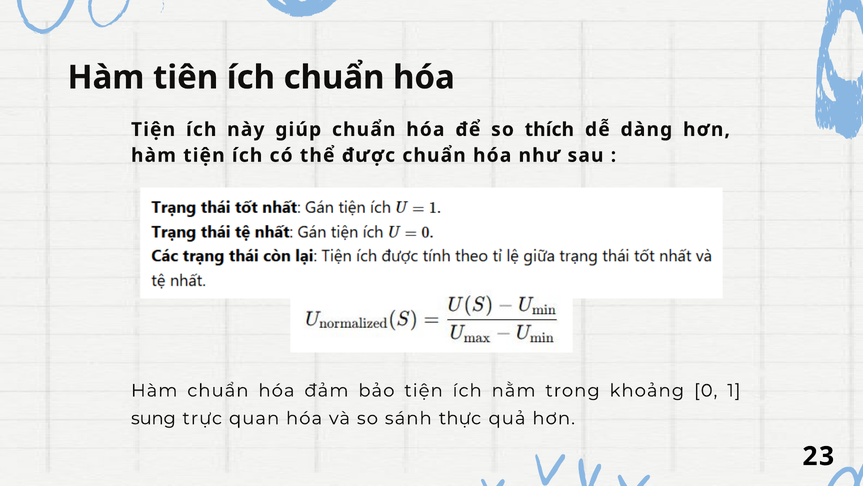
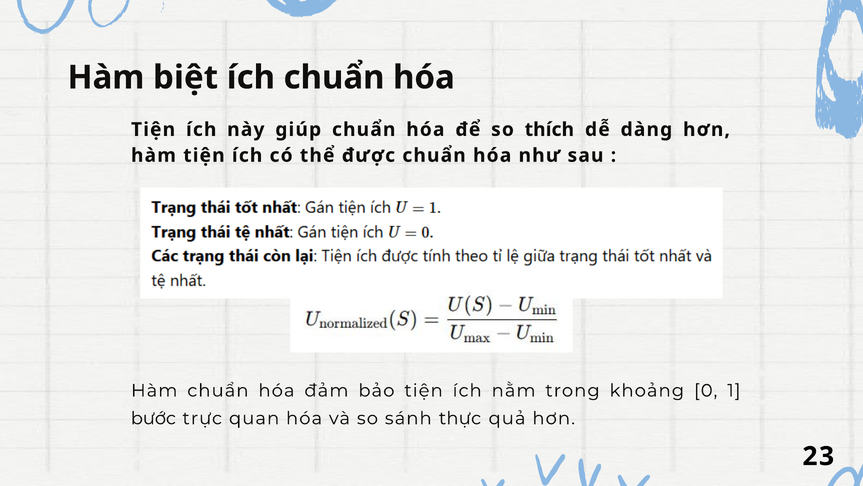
tiên: tiên -> biệt
sung: sung -> bước
